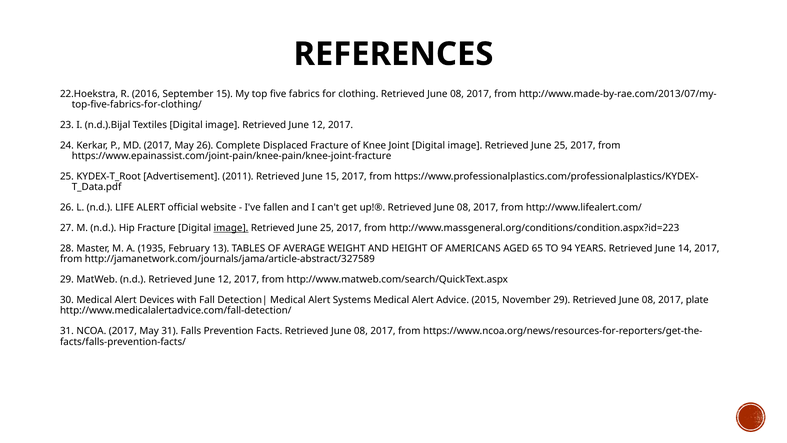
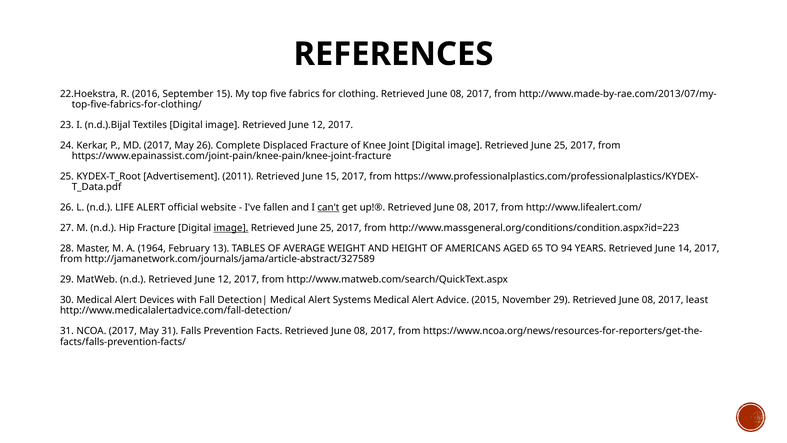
can't underline: none -> present
1935: 1935 -> 1964
plate: plate -> least
